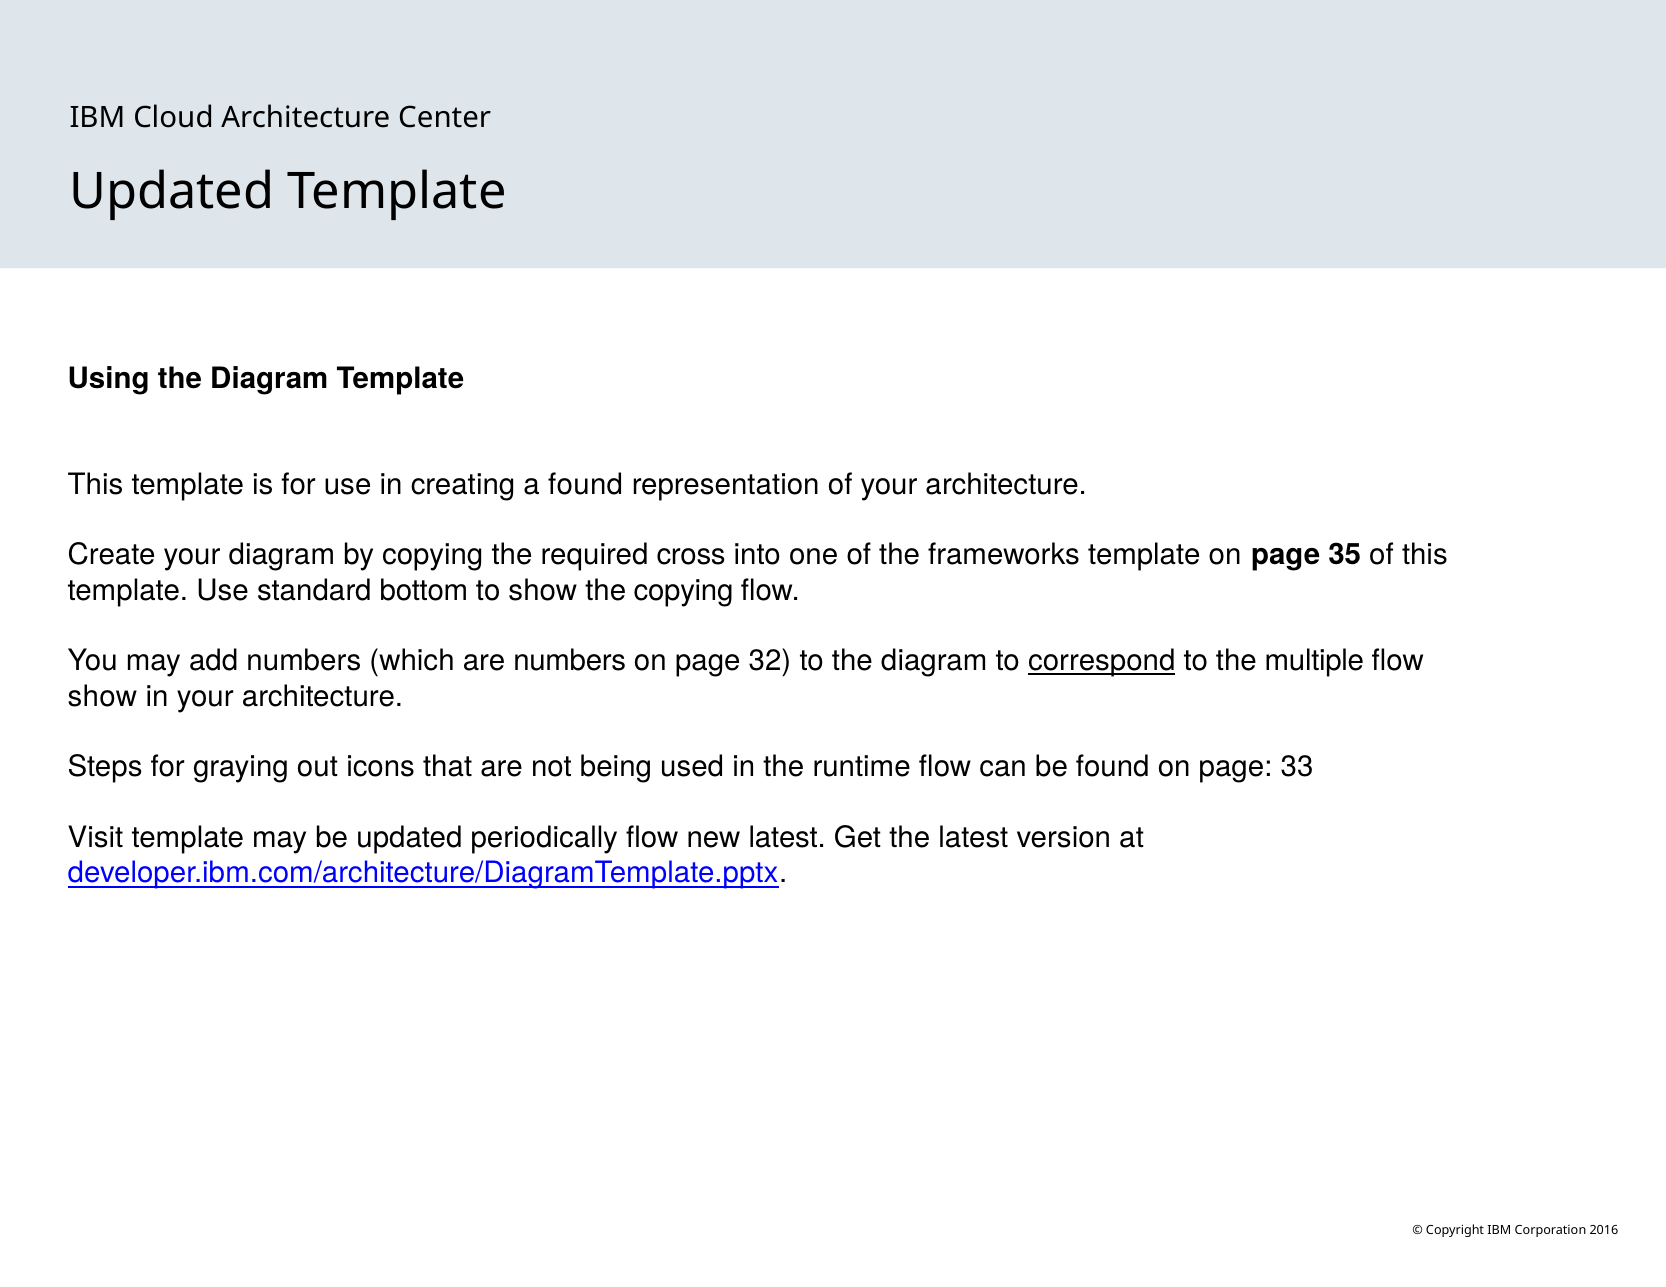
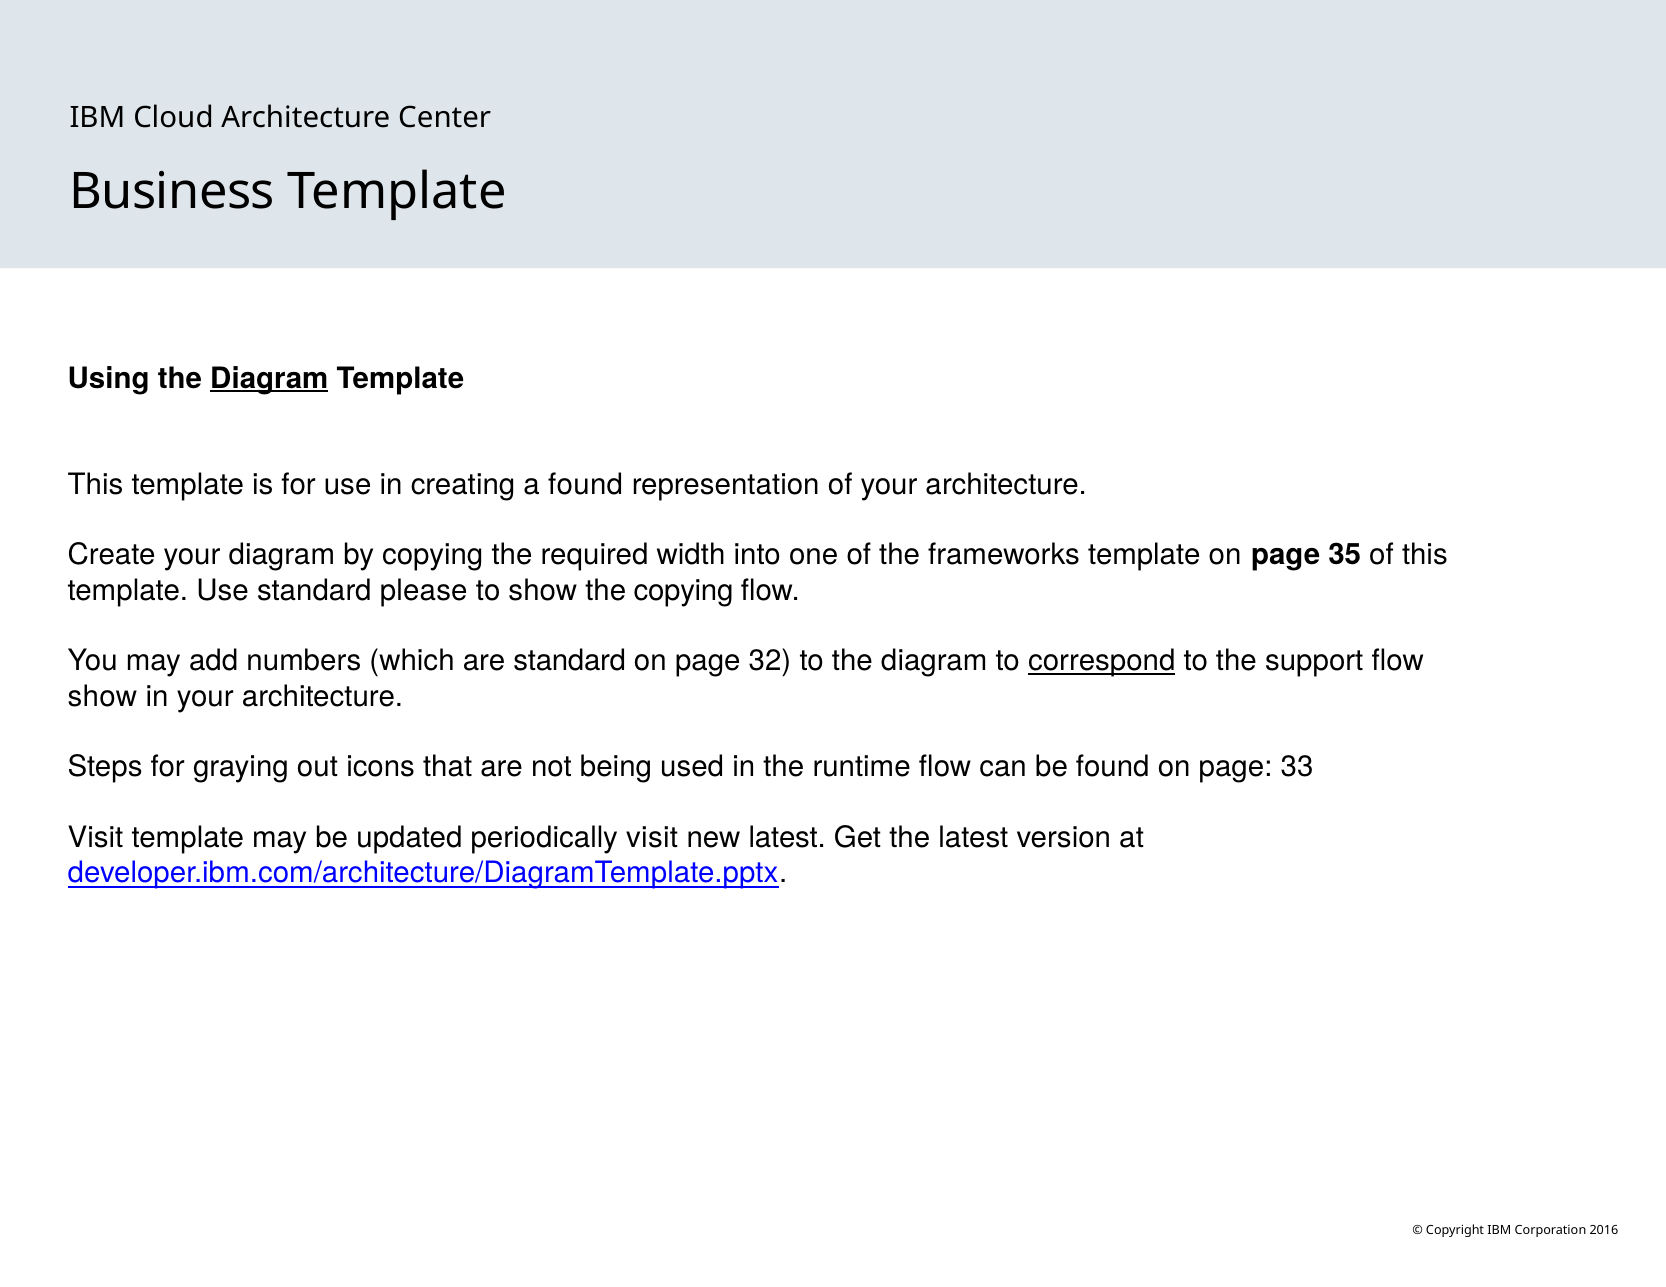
Updated at (172, 192): Updated -> Business
Diagram at (269, 378) underline: none -> present
cross: cross -> width
bottom: bottom -> please
are numbers: numbers -> standard
multiple: multiple -> support
periodically flow: flow -> visit
